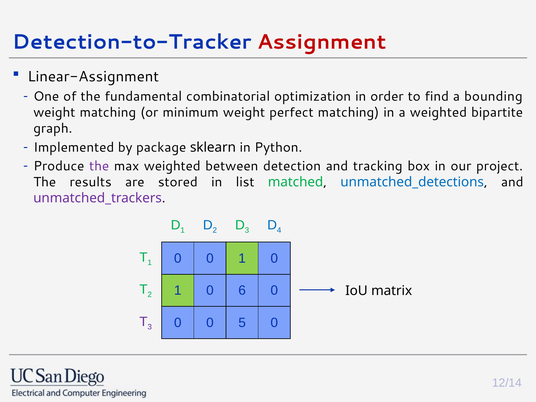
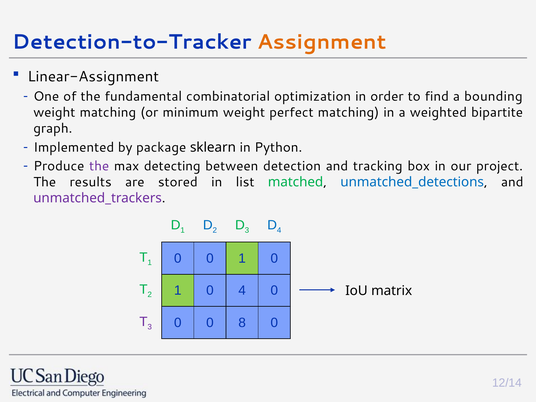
Assignment colour: red -> orange
max weighted: weighted -> detecting
0 6: 6 -> 4
5: 5 -> 8
